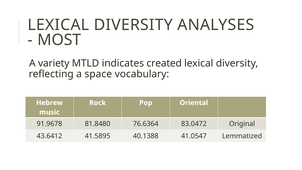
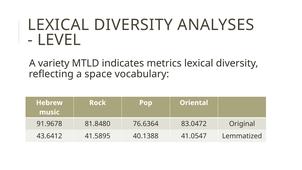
MOST: MOST -> LEVEL
created: created -> metrics
